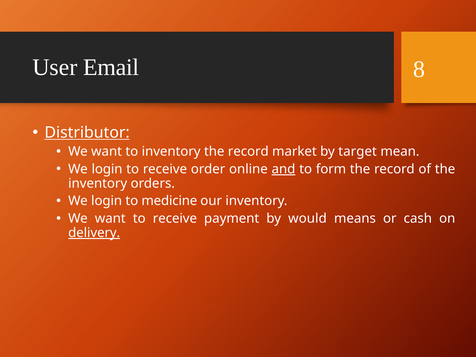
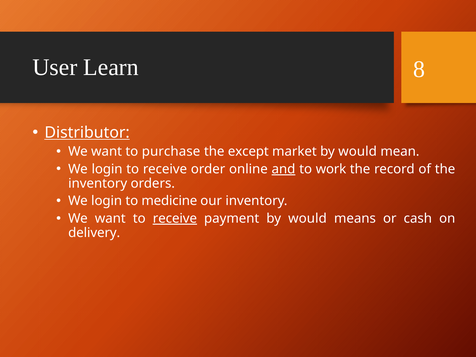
Email: Email -> Learn
to inventory: inventory -> purchase
record at (248, 152): record -> except
market by target: target -> would
form: form -> work
receive at (175, 219) underline: none -> present
delivery underline: present -> none
